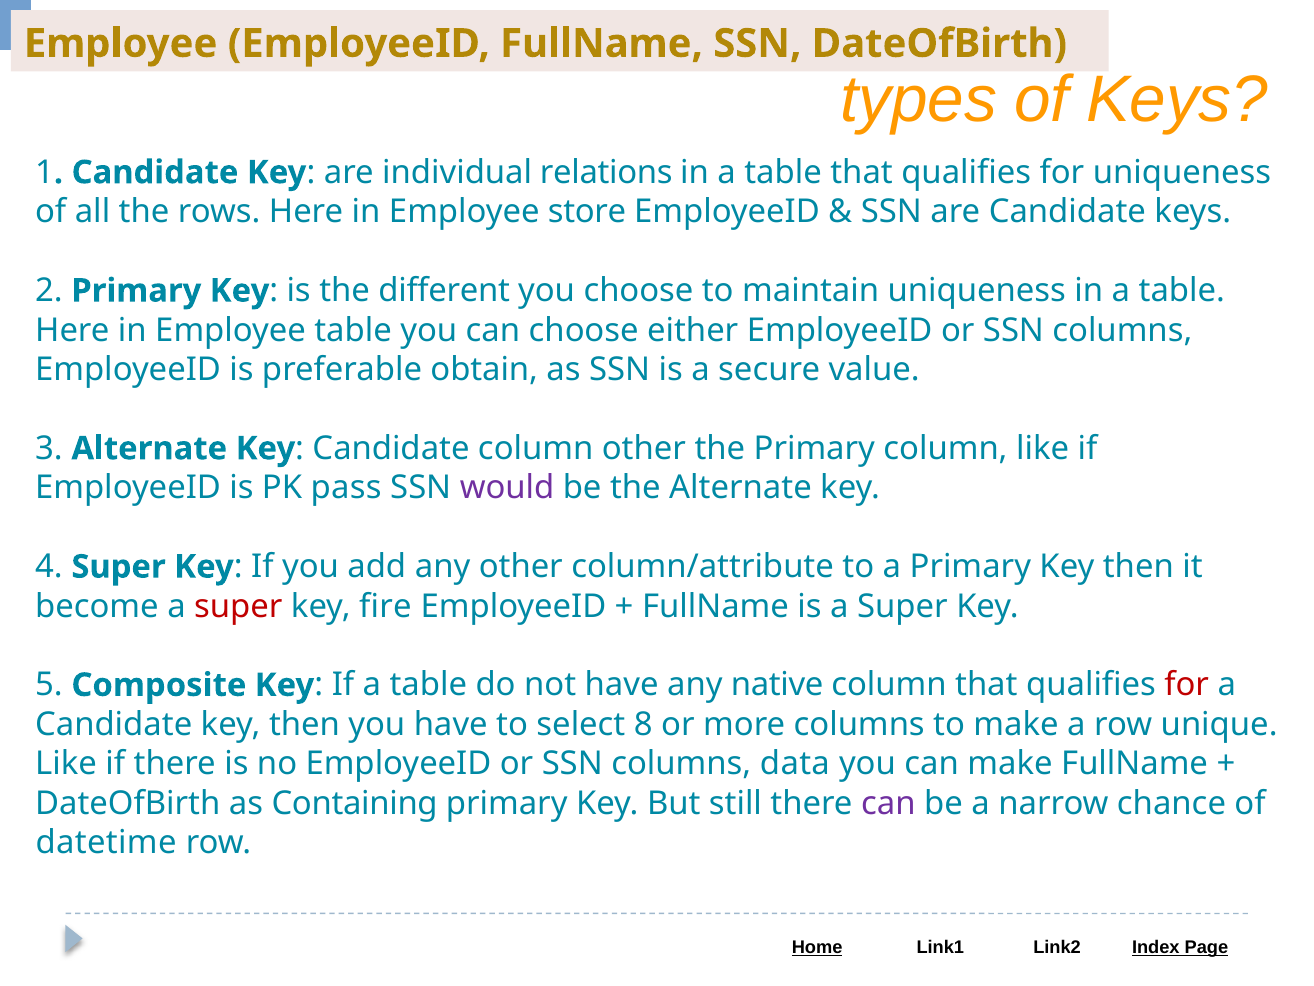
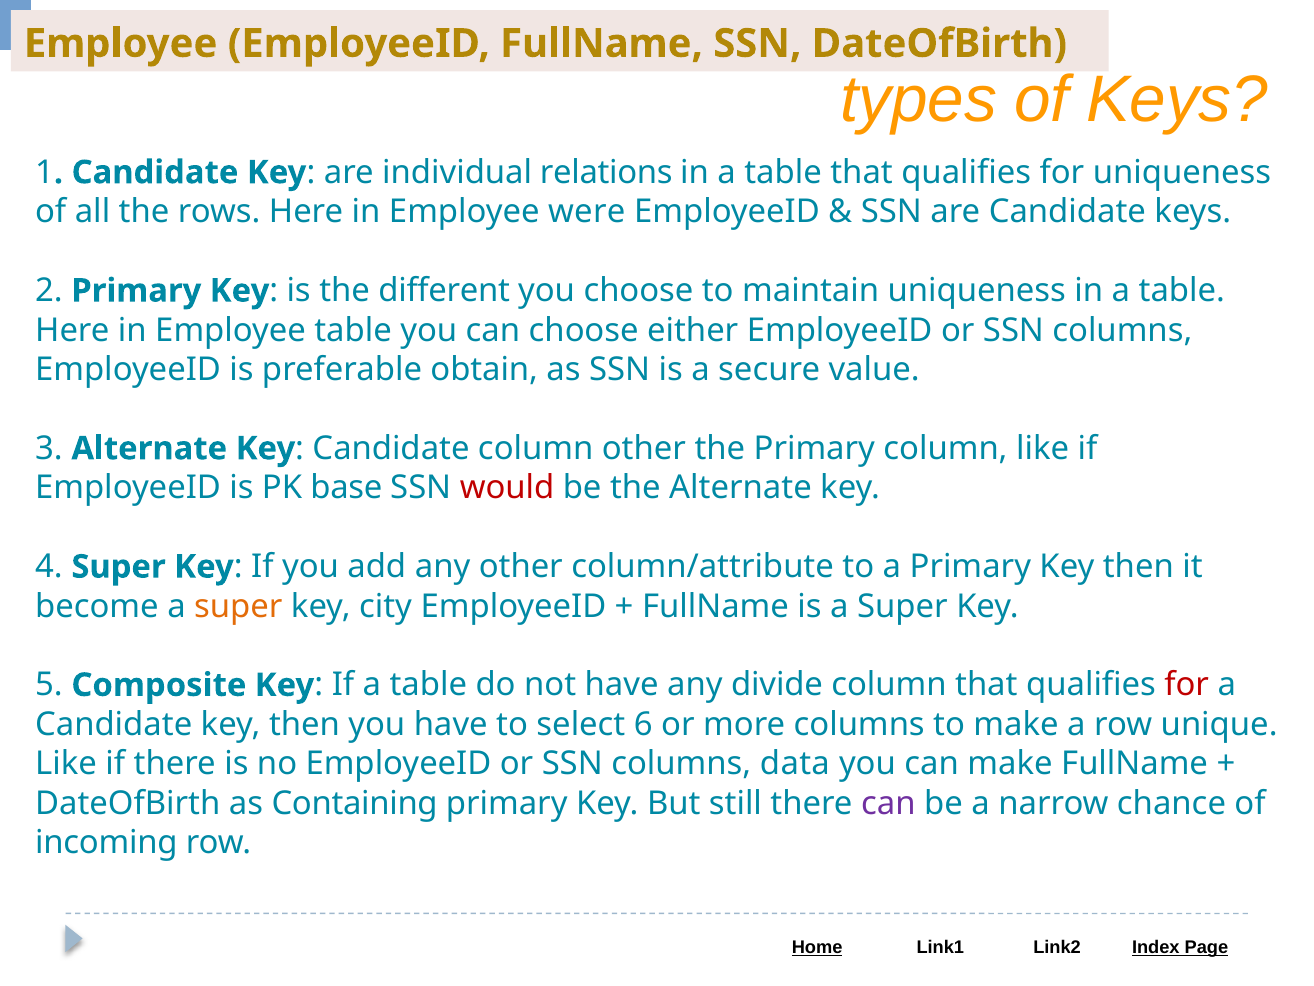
store: store -> were
pass: pass -> base
would colour: purple -> red
super at (238, 606) colour: red -> orange
fire: fire -> city
native: native -> divide
8: 8 -> 6
datetime: datetime -> incoming
